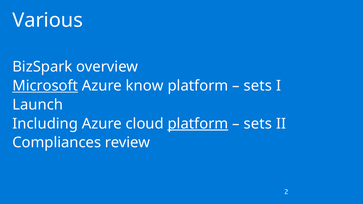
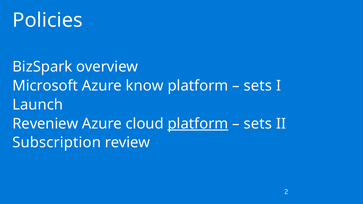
Various: Various -> Policies
Microsoft underline: present -> none
Including: Including -> Reveniew
Compliances: Compliances -> Subscription
